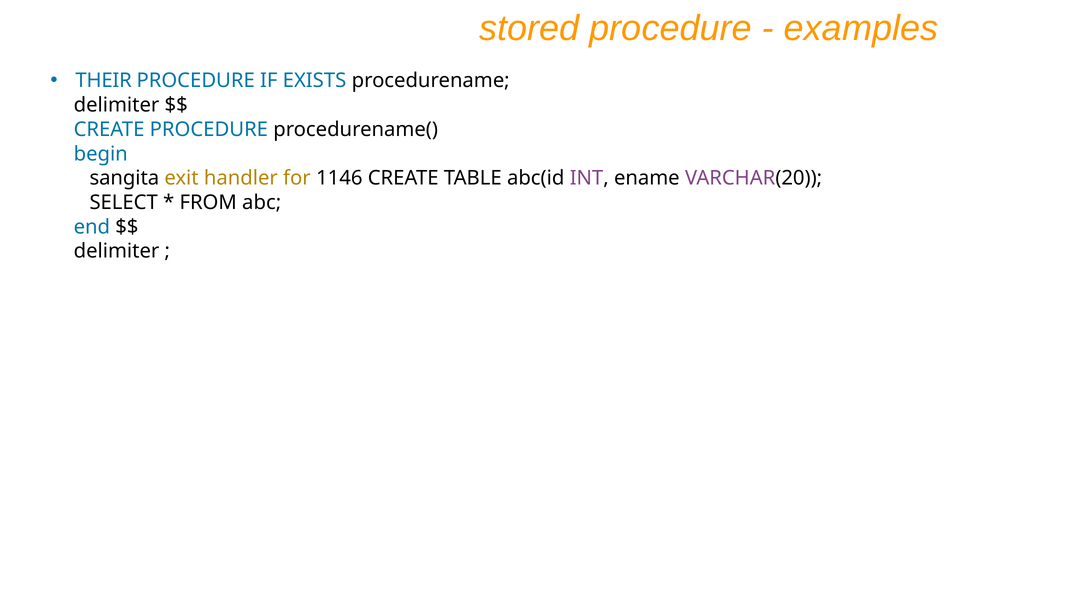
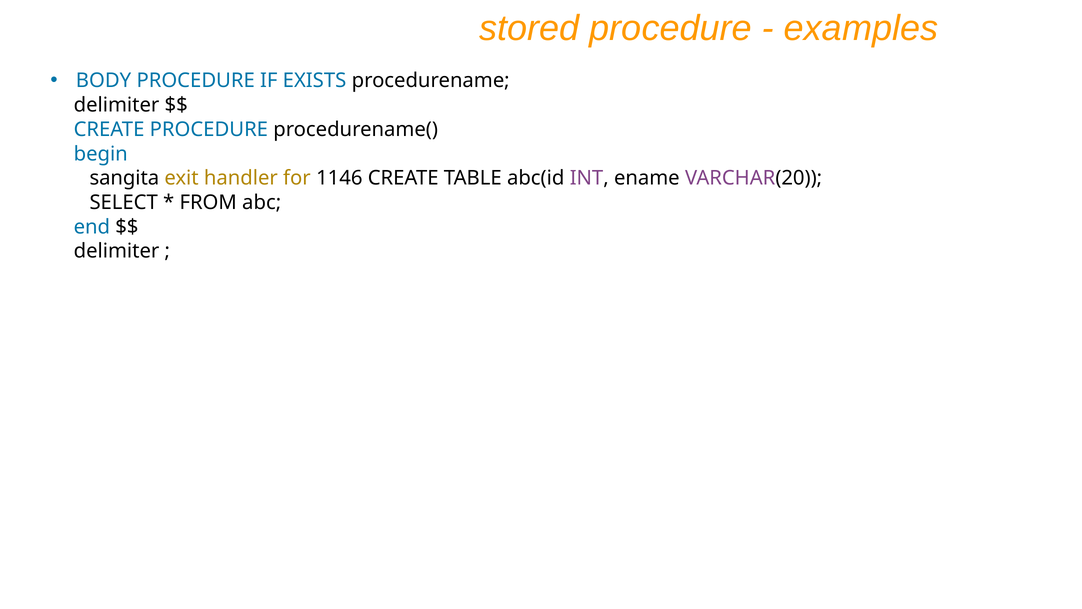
THEIR: THEIR -> BODY
